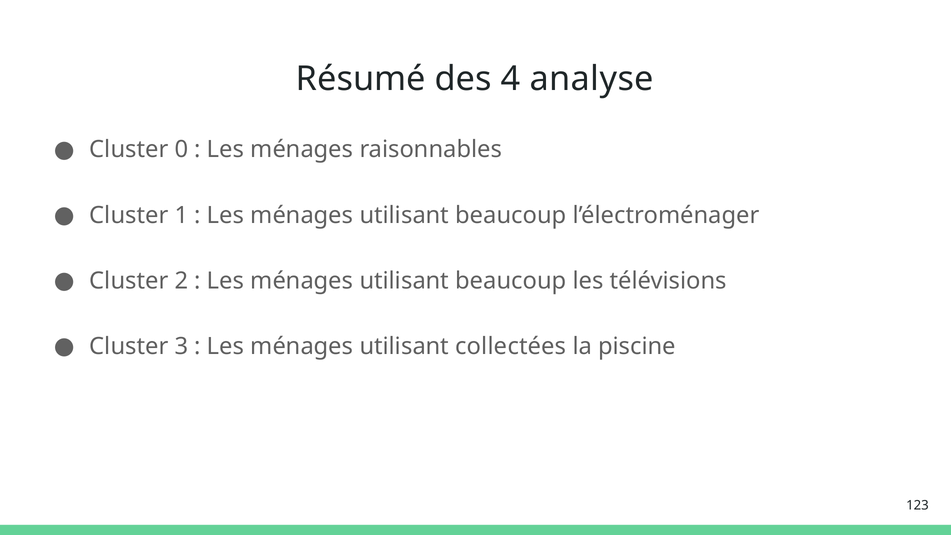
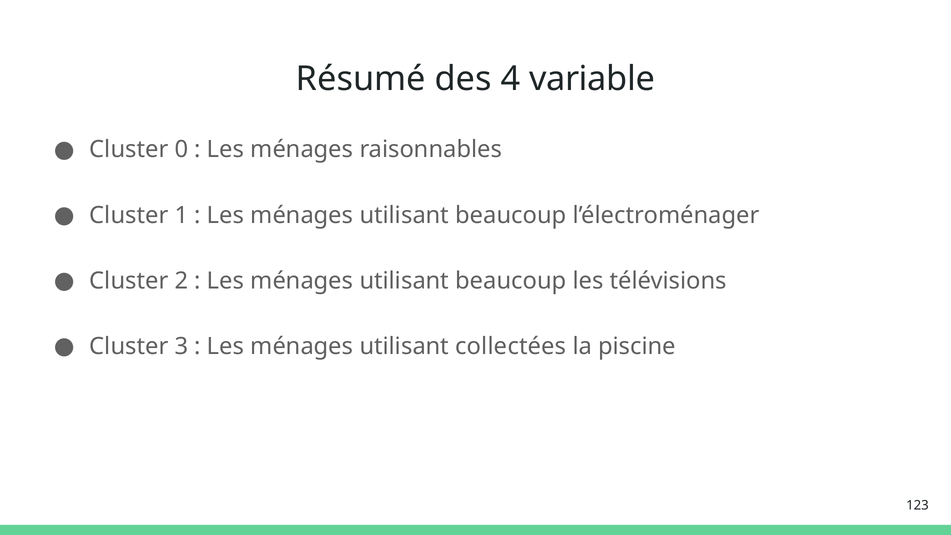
analyse: analyse -> variable
